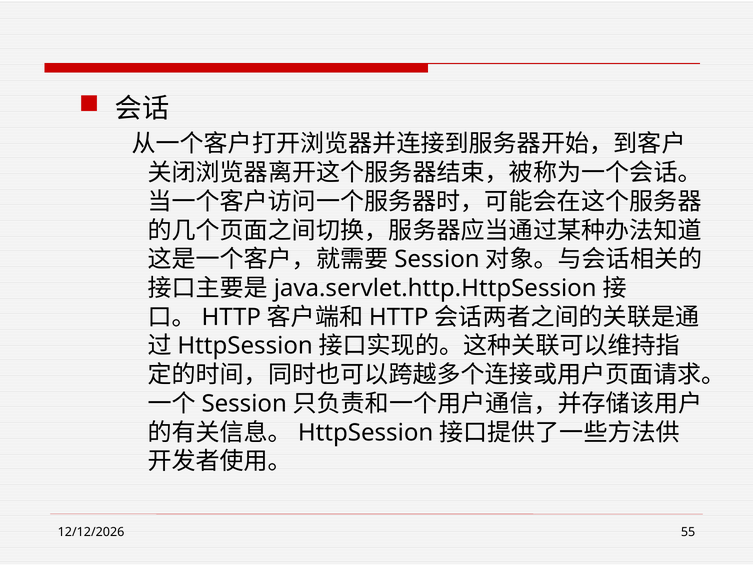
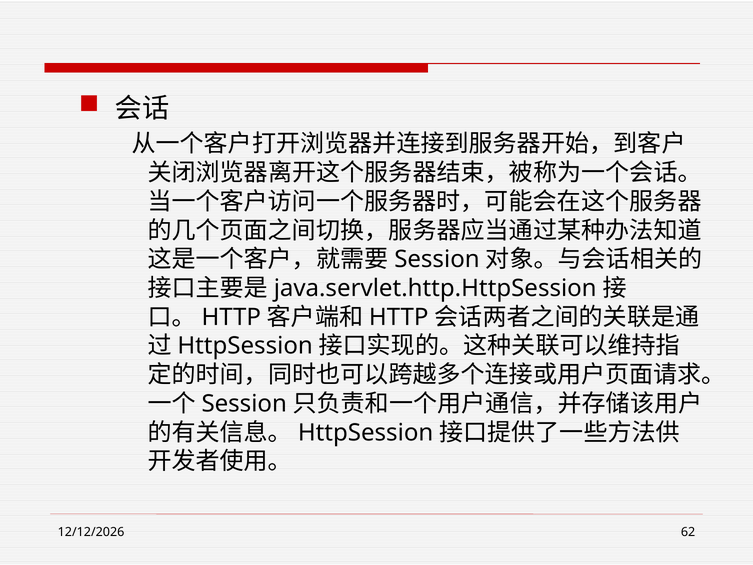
55: 55 -> 62
